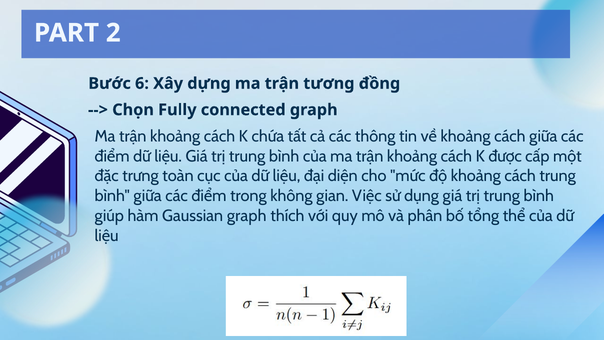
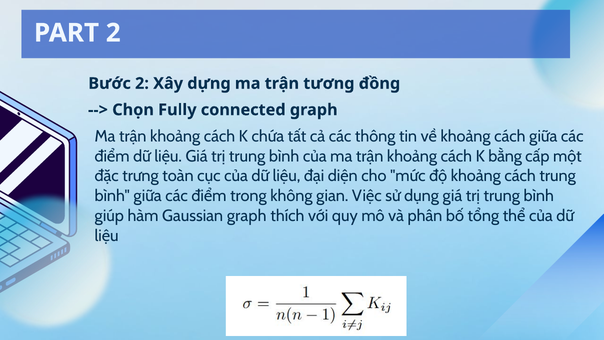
Bước 6: 6 -> 2
được: được -> bằng
